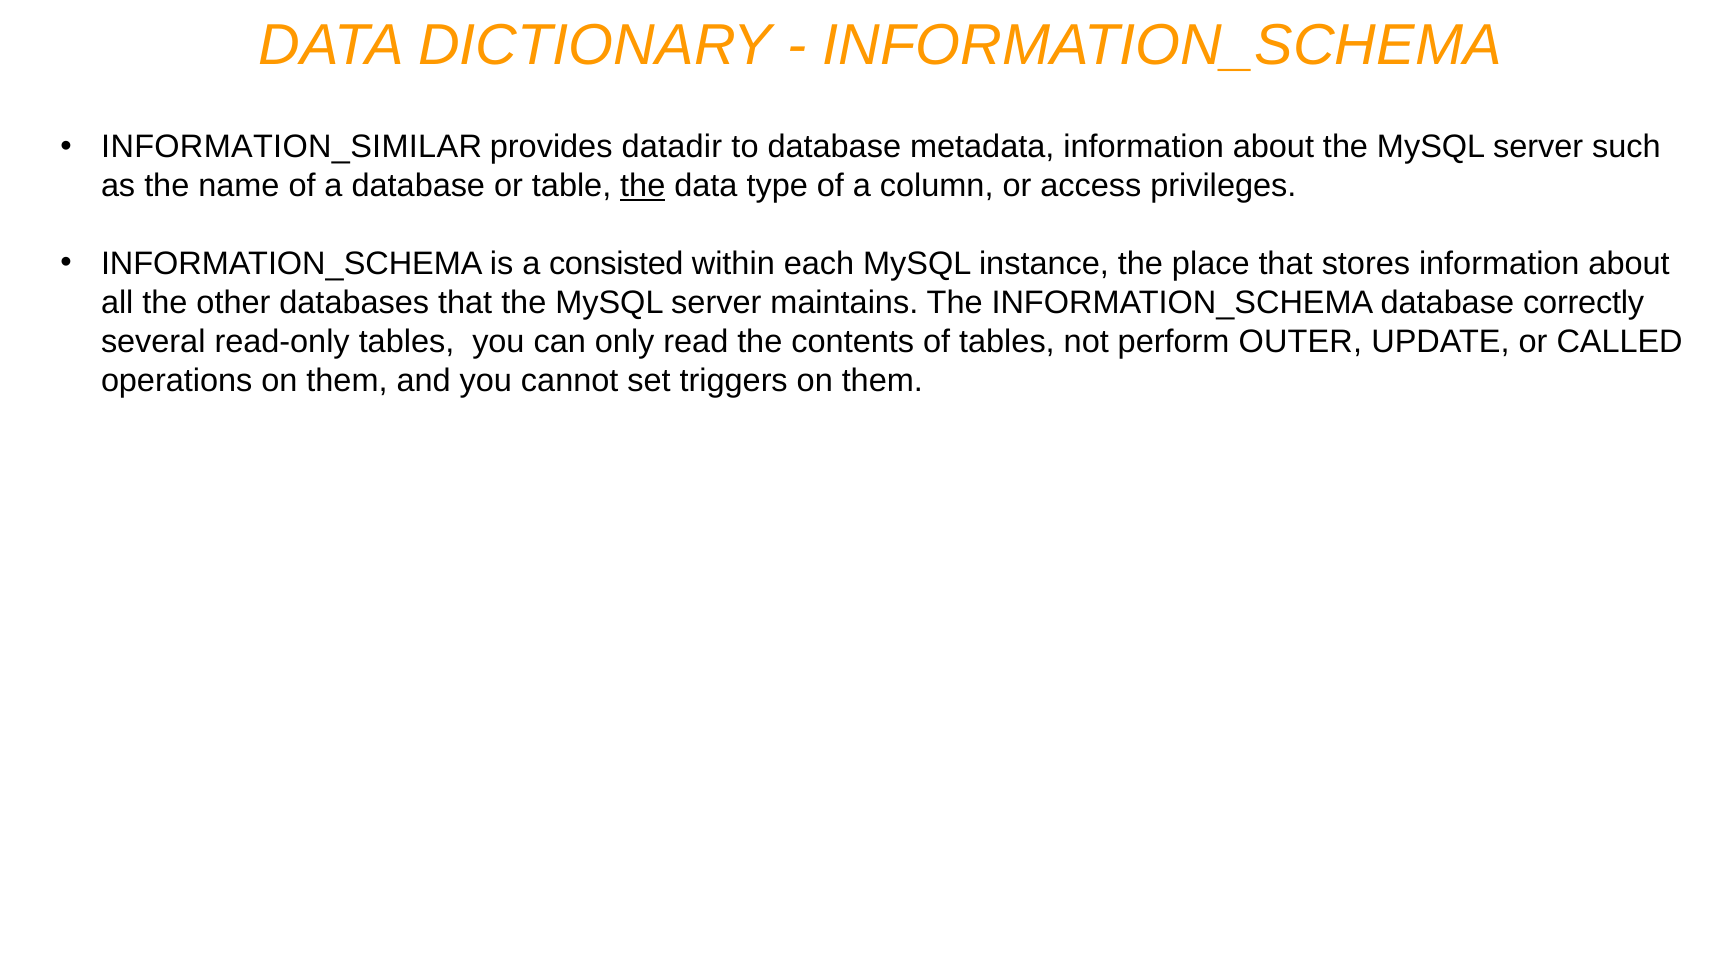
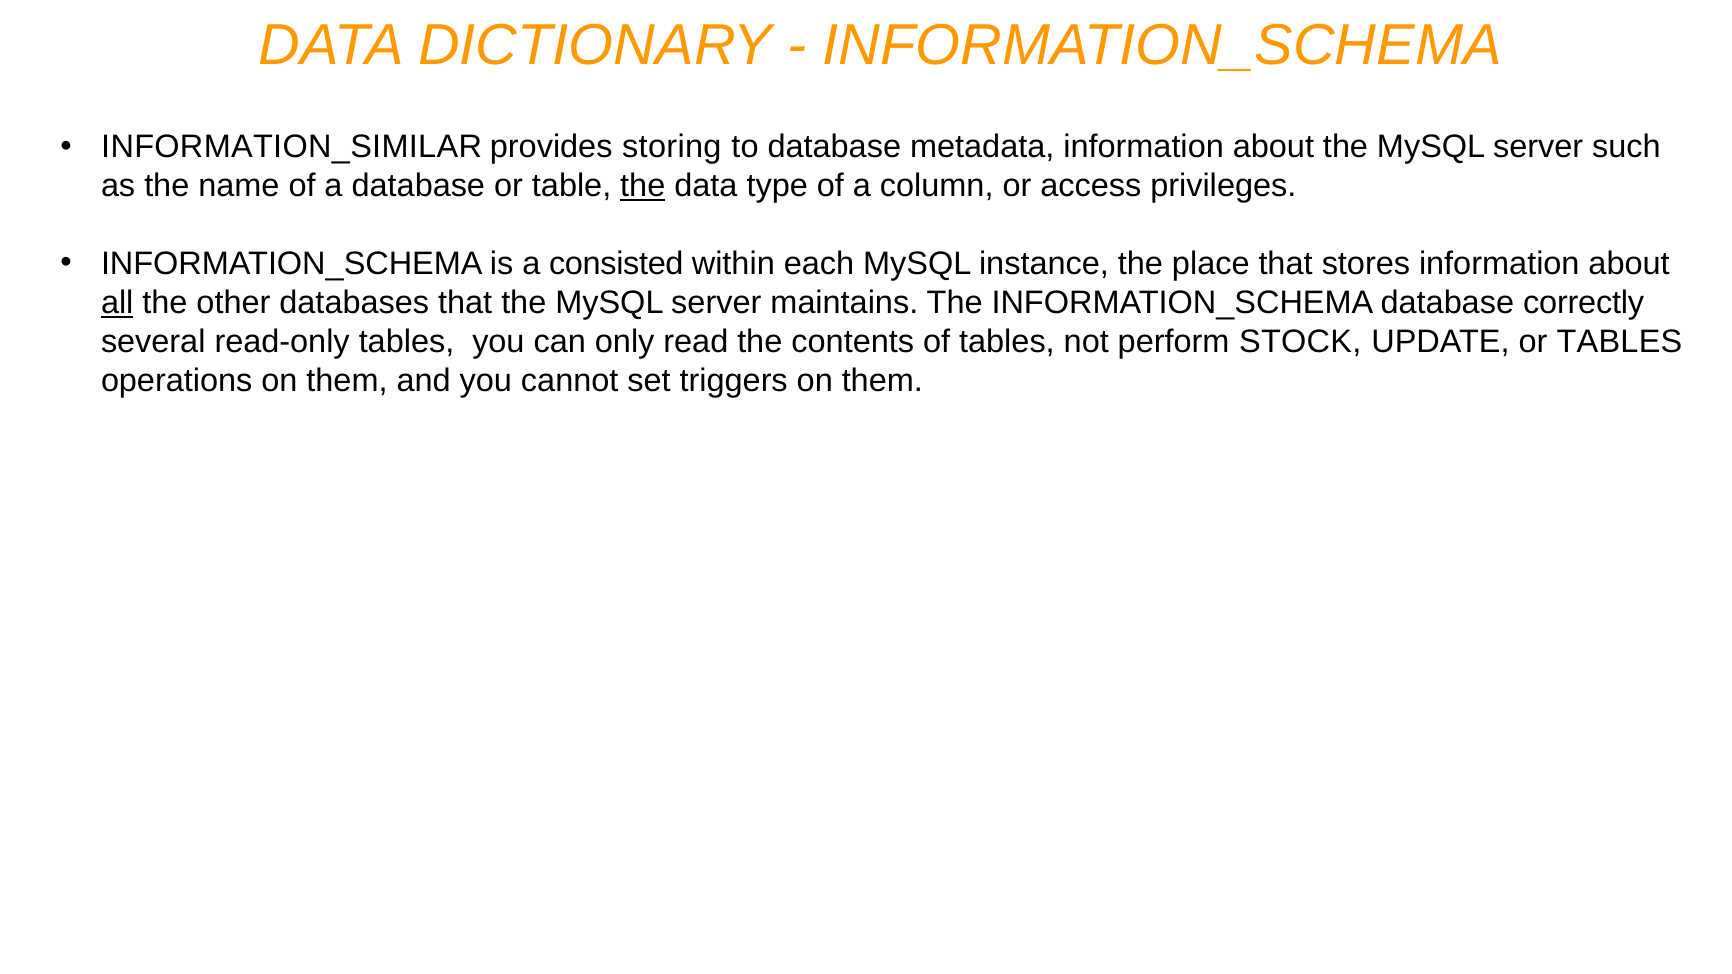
datadir: datadir -> storing
all underline: none -> present
OUTER: OUTER -> STOCK
or CALLED: CALLED -> TABLES
